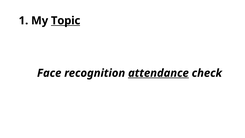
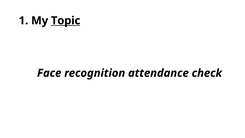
attendance underline: present -> none
